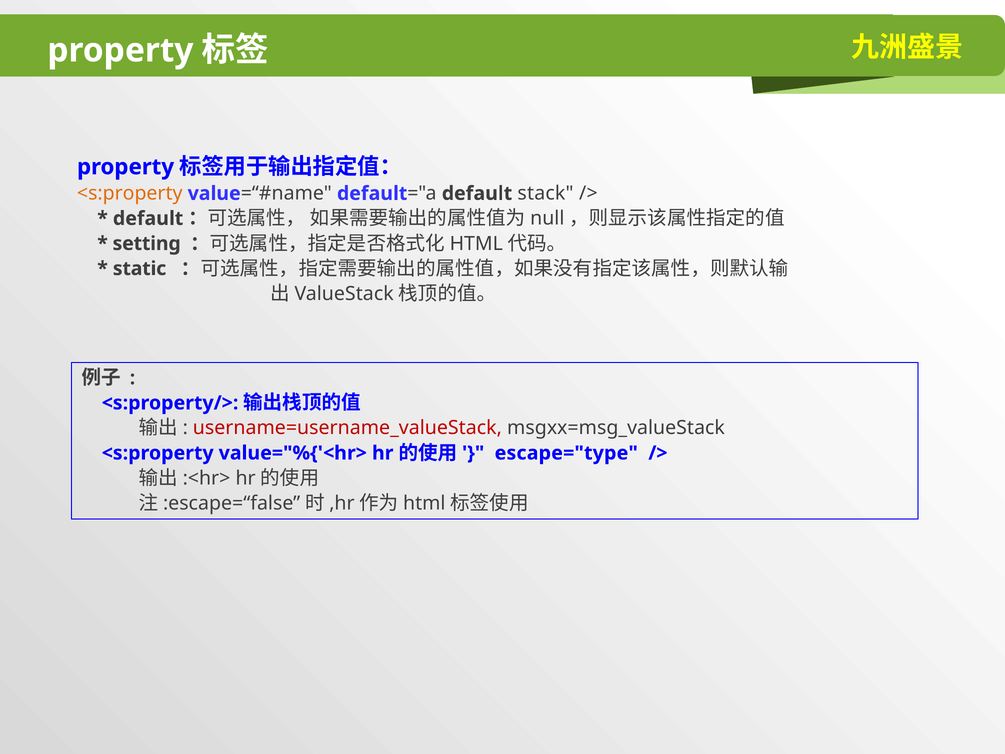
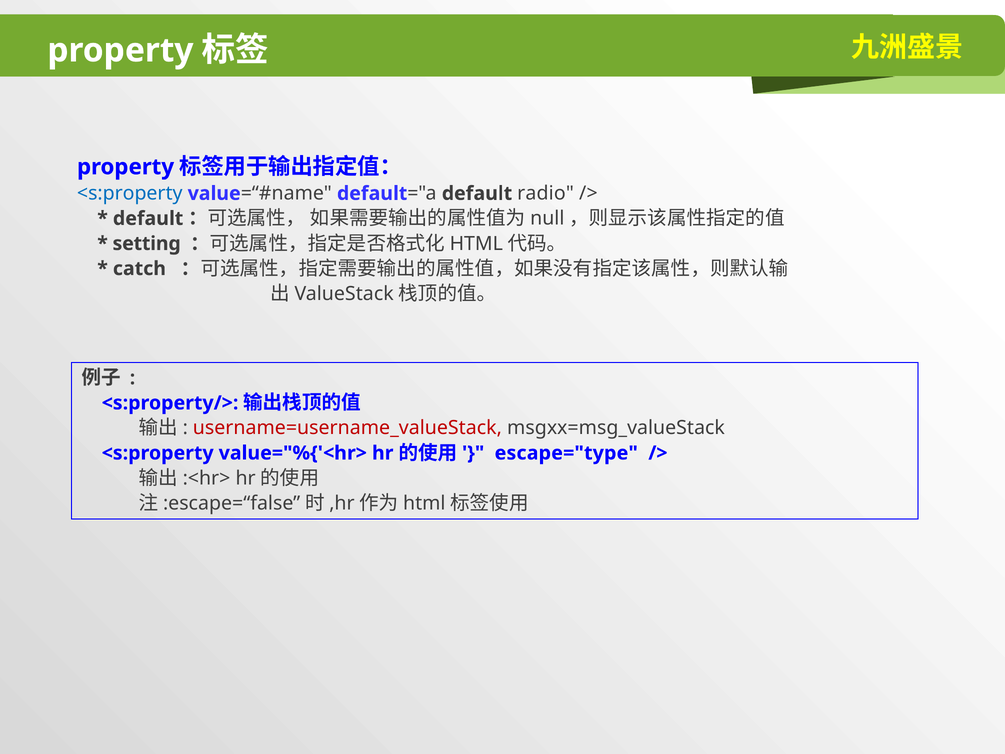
<s:property at (130, 193) colour: orange -> blue
stack: stack -> radio
static: static -> catch
